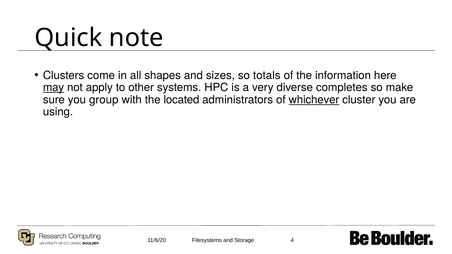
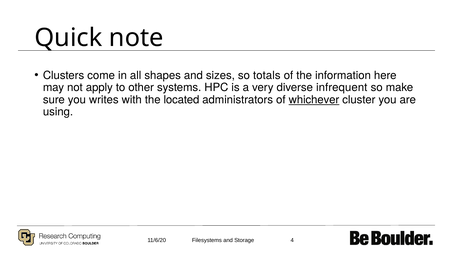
may underline: present -> none
completes: completes -> infrequent
group: group -> writes
